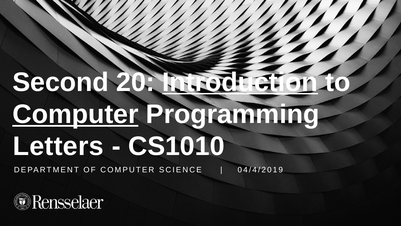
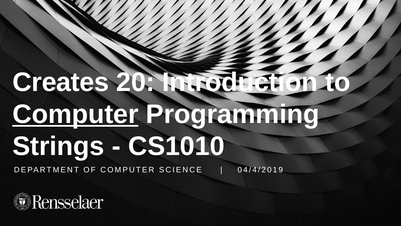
Second: Second -> Creates
Introduction underline: present -> none
Letters: Letters -> Strings
